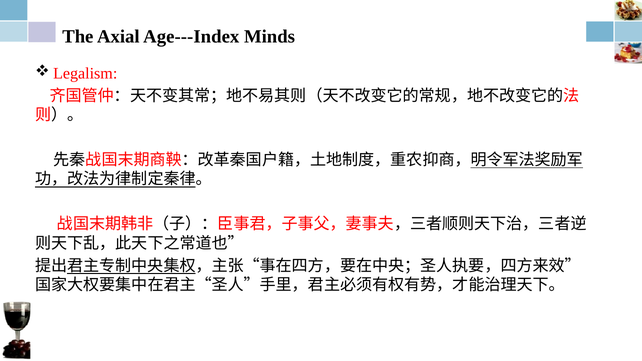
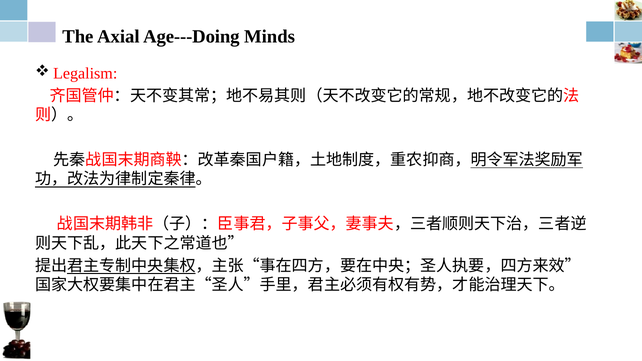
Age---Index: Age---Index -> Age---Doing
